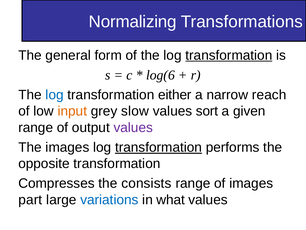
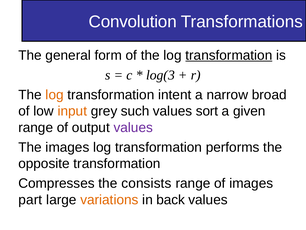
Normalizing: Normalizing -> Convolution
log(6: log(6 -> log(3
log at (55, 95) colour: blue -> orange
either: either -> intent
reach: reach -> broad
slow: slow -> such
transformation at (159, 147) underline: present -> none
variations colour: blue -> orange
what: what -> back
